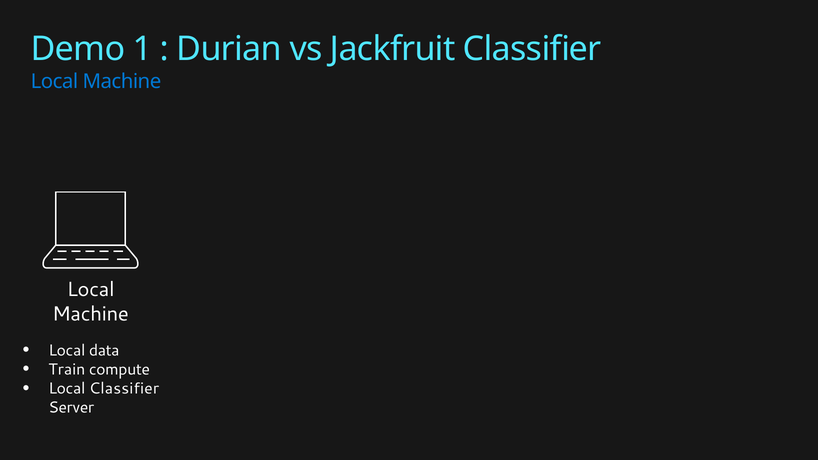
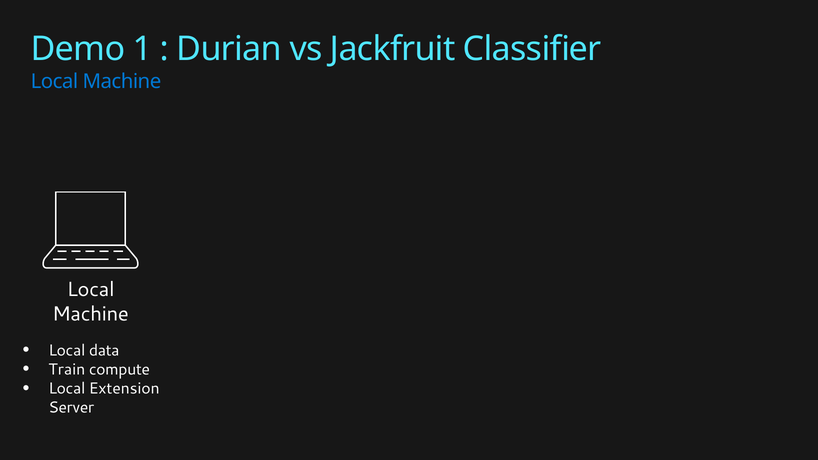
Local Classifier: Classifier -> Extension
